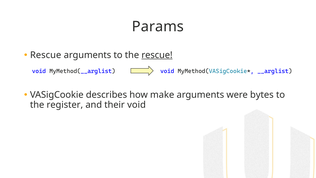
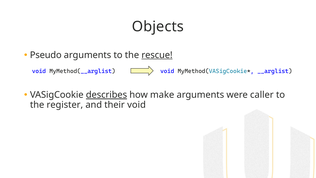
Params: Params -> Objects
Rescue at (46, 55): Rescue -> Pseudo
describes underline: none -> present
bytes: bytes -> caller
